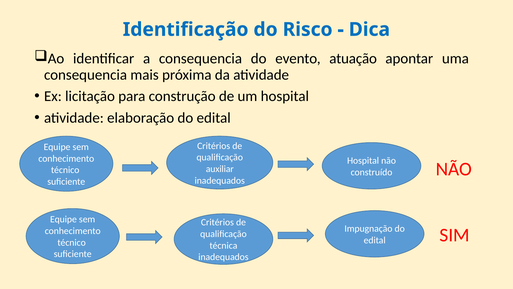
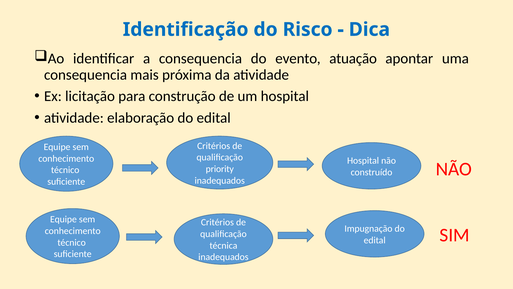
auxiliar: auxiliar -> priority
